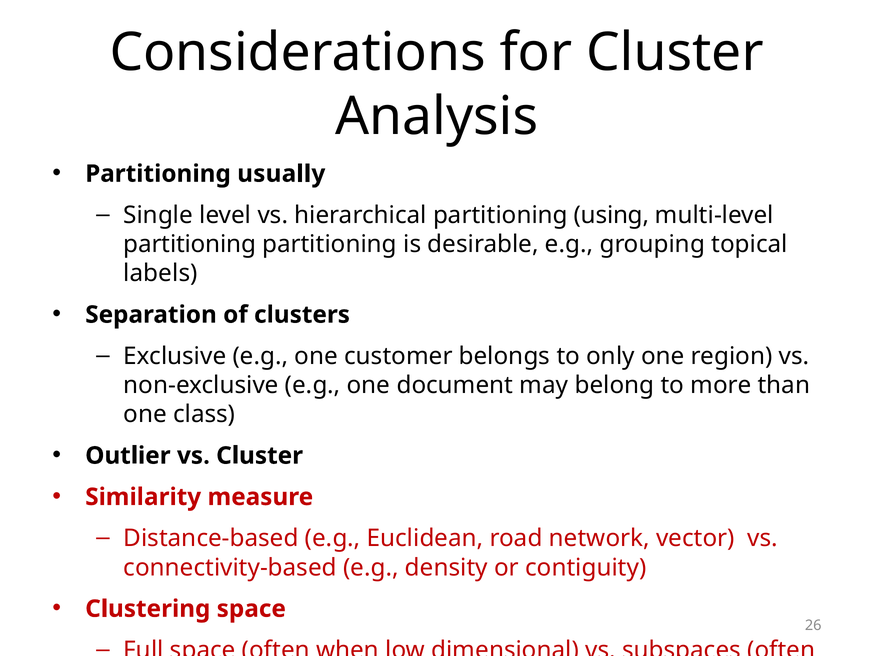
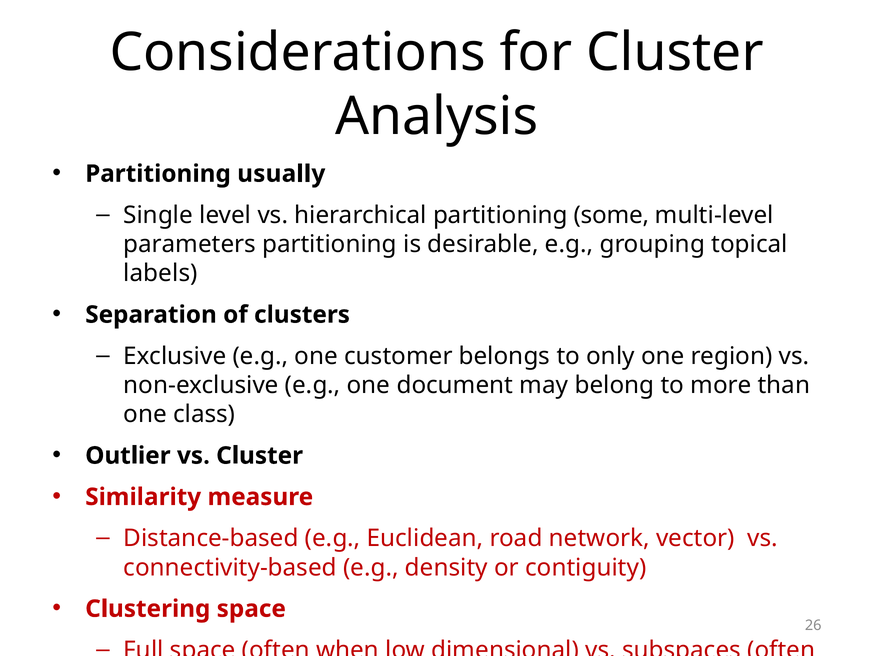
using: using -> some
partitioning at (190, 244): partitioning -> parameters
